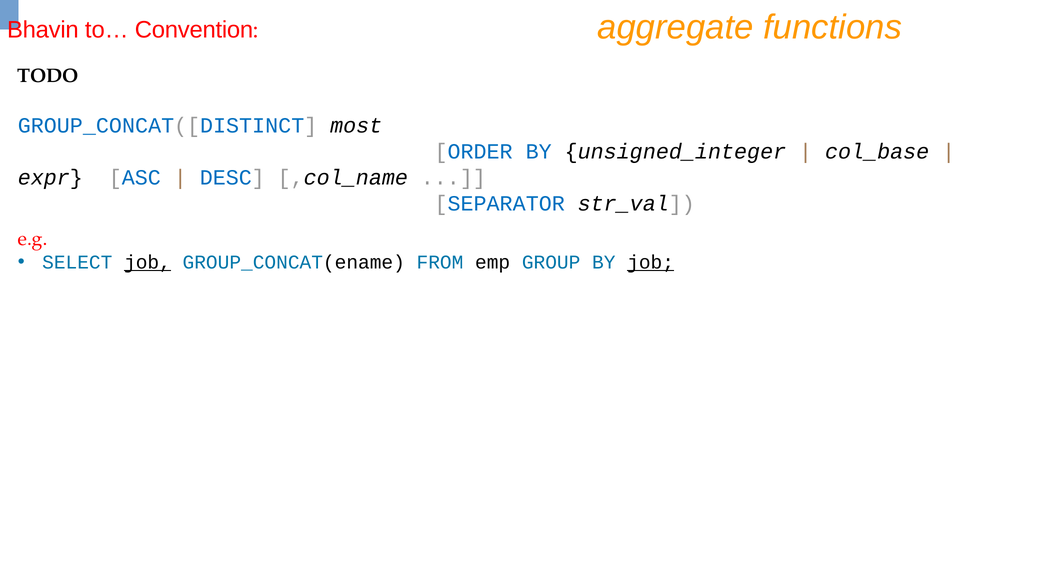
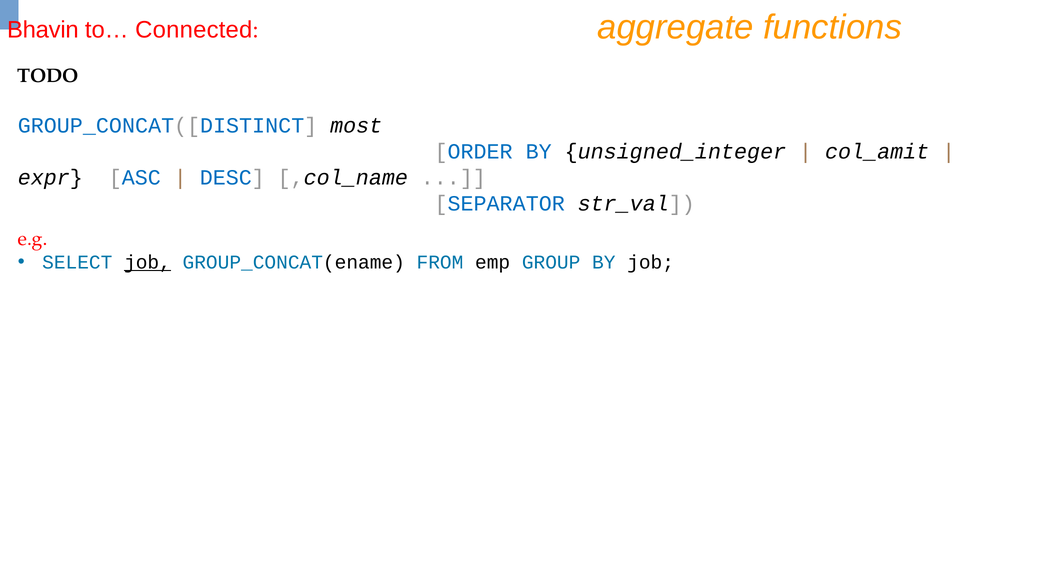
Convention: Convention -> Connected
col_base: col_base -> col_amit
job at (651, 262) underline: present -> none
